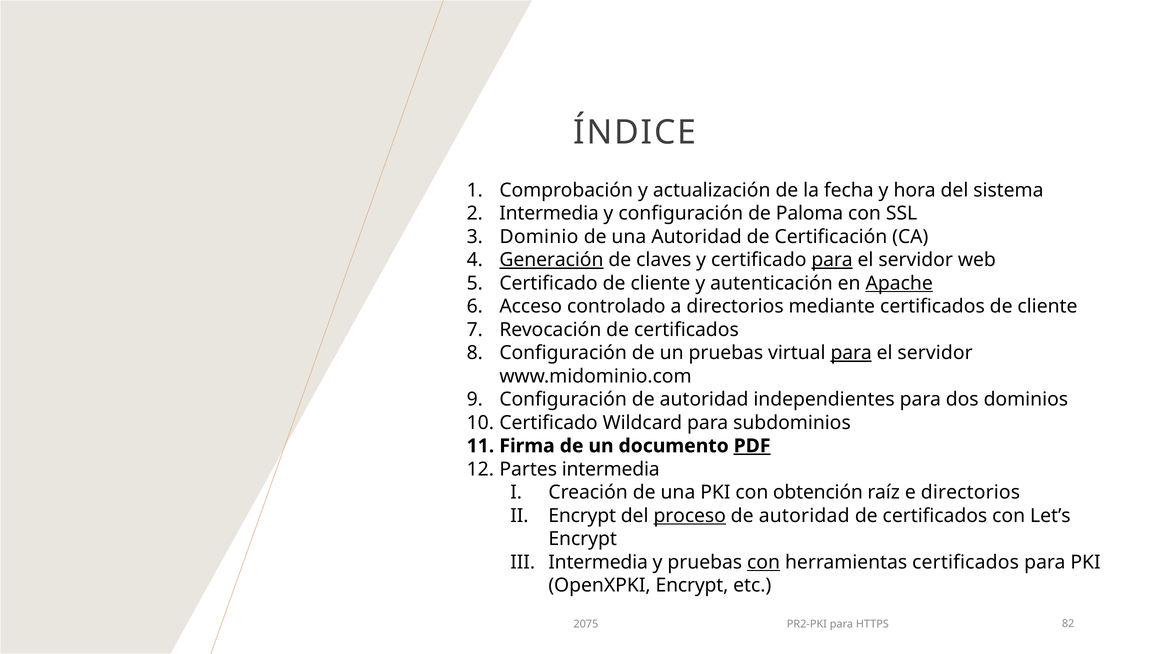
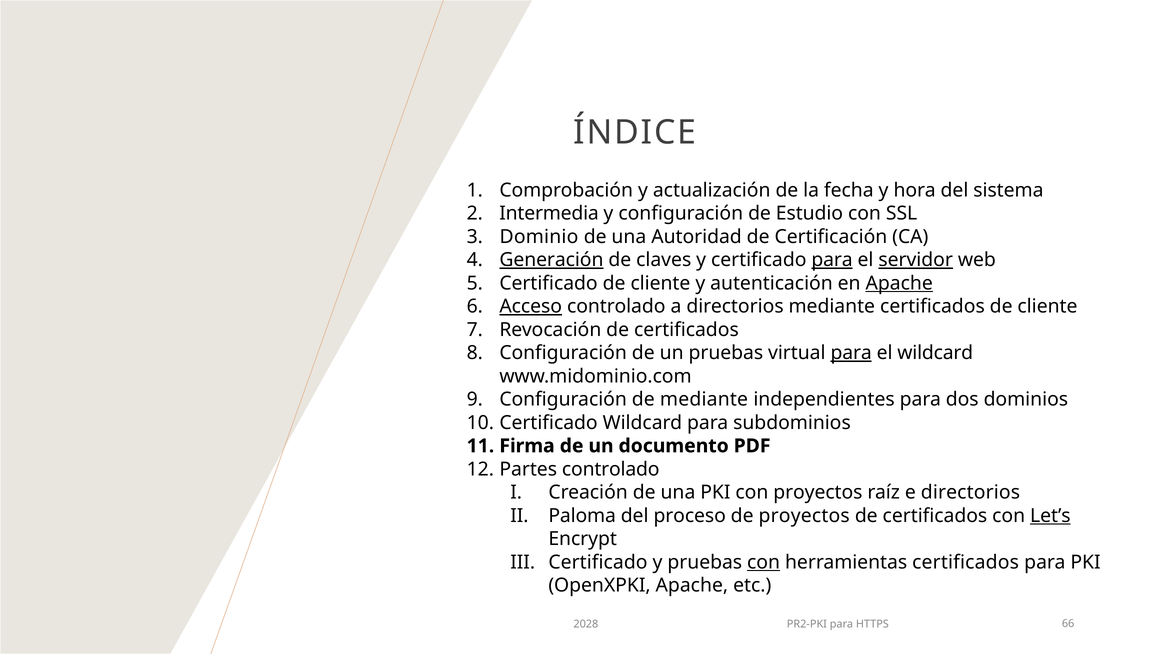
Paloma: Paloma -> Estudio
servidor at (916, 260) underline: none -> present
Acceso underline: none -> present
servidor at (935, 353): servidor -> wildcard
Configuración de autoridad: autoridad -> mediante
PDF underline: present -> none
Partes intermedia: intermedia -> controlado
con obtención: obtención -> proyectos
Encrypt at (582, 516): Encrypt -> Paloma
proceso underline: present -> none
autoridad at (804, 516): autoridad -> proyectos
Let’s underline: none -> present
Intermedia at (598, 562): Intermedia -> Certificado
OpenXPKI Encrypt: Encrypt -> Apache
2075: 2075 -> 2028
82: 82 -> 66
